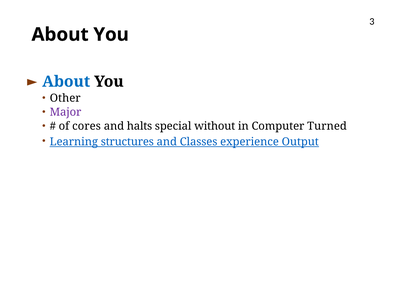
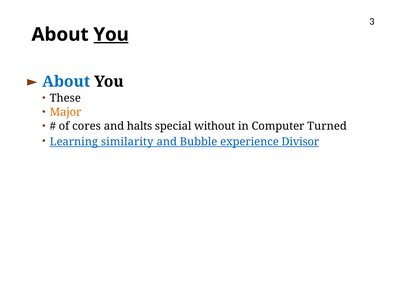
You at (111, 35) underline: none -> present
Other: Other -> These
Major colour: purple -> orange
structures: structures -> similarity
Classes: Classes -> Bubble
Output: Output -> Divisor
